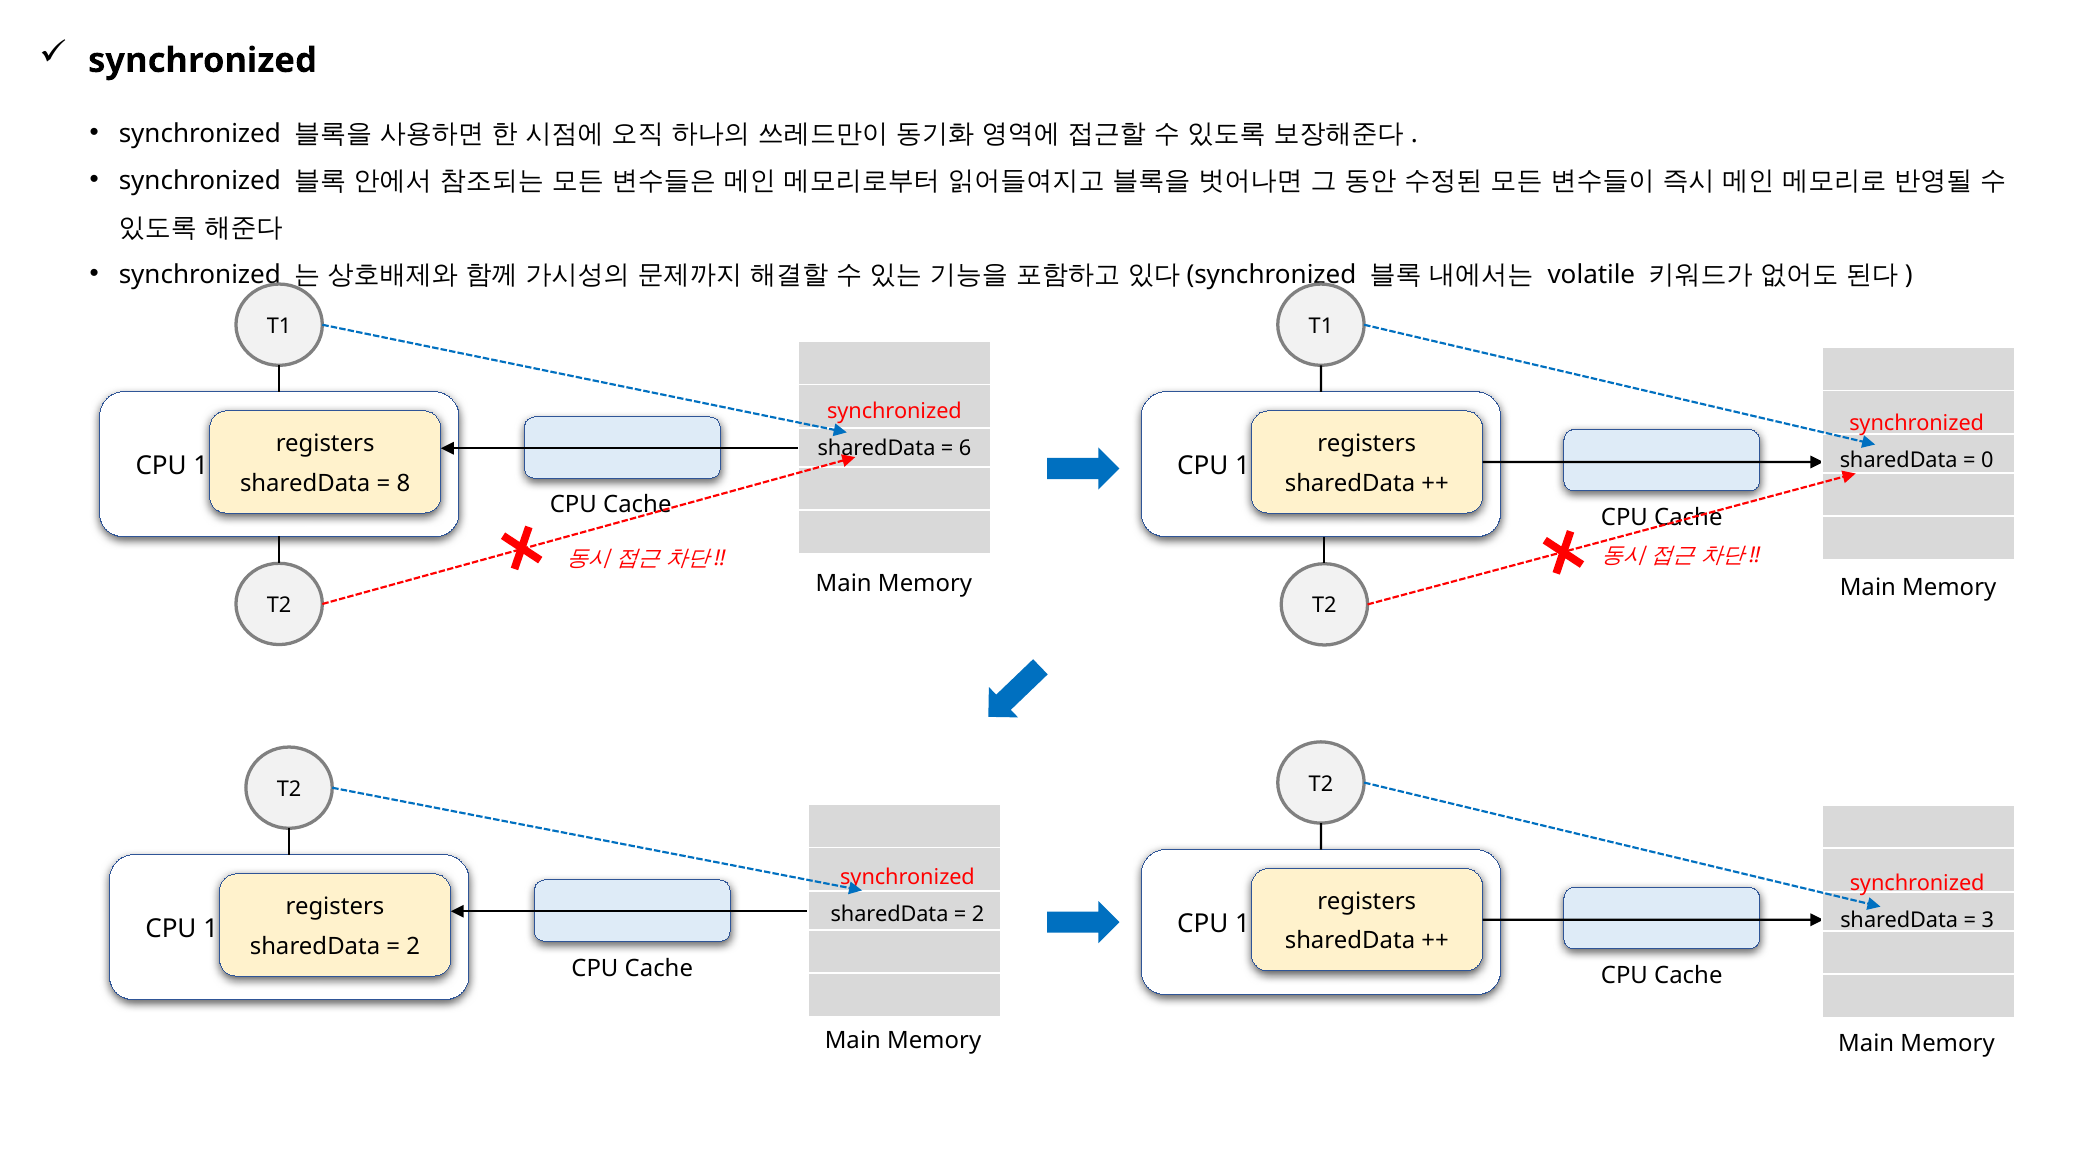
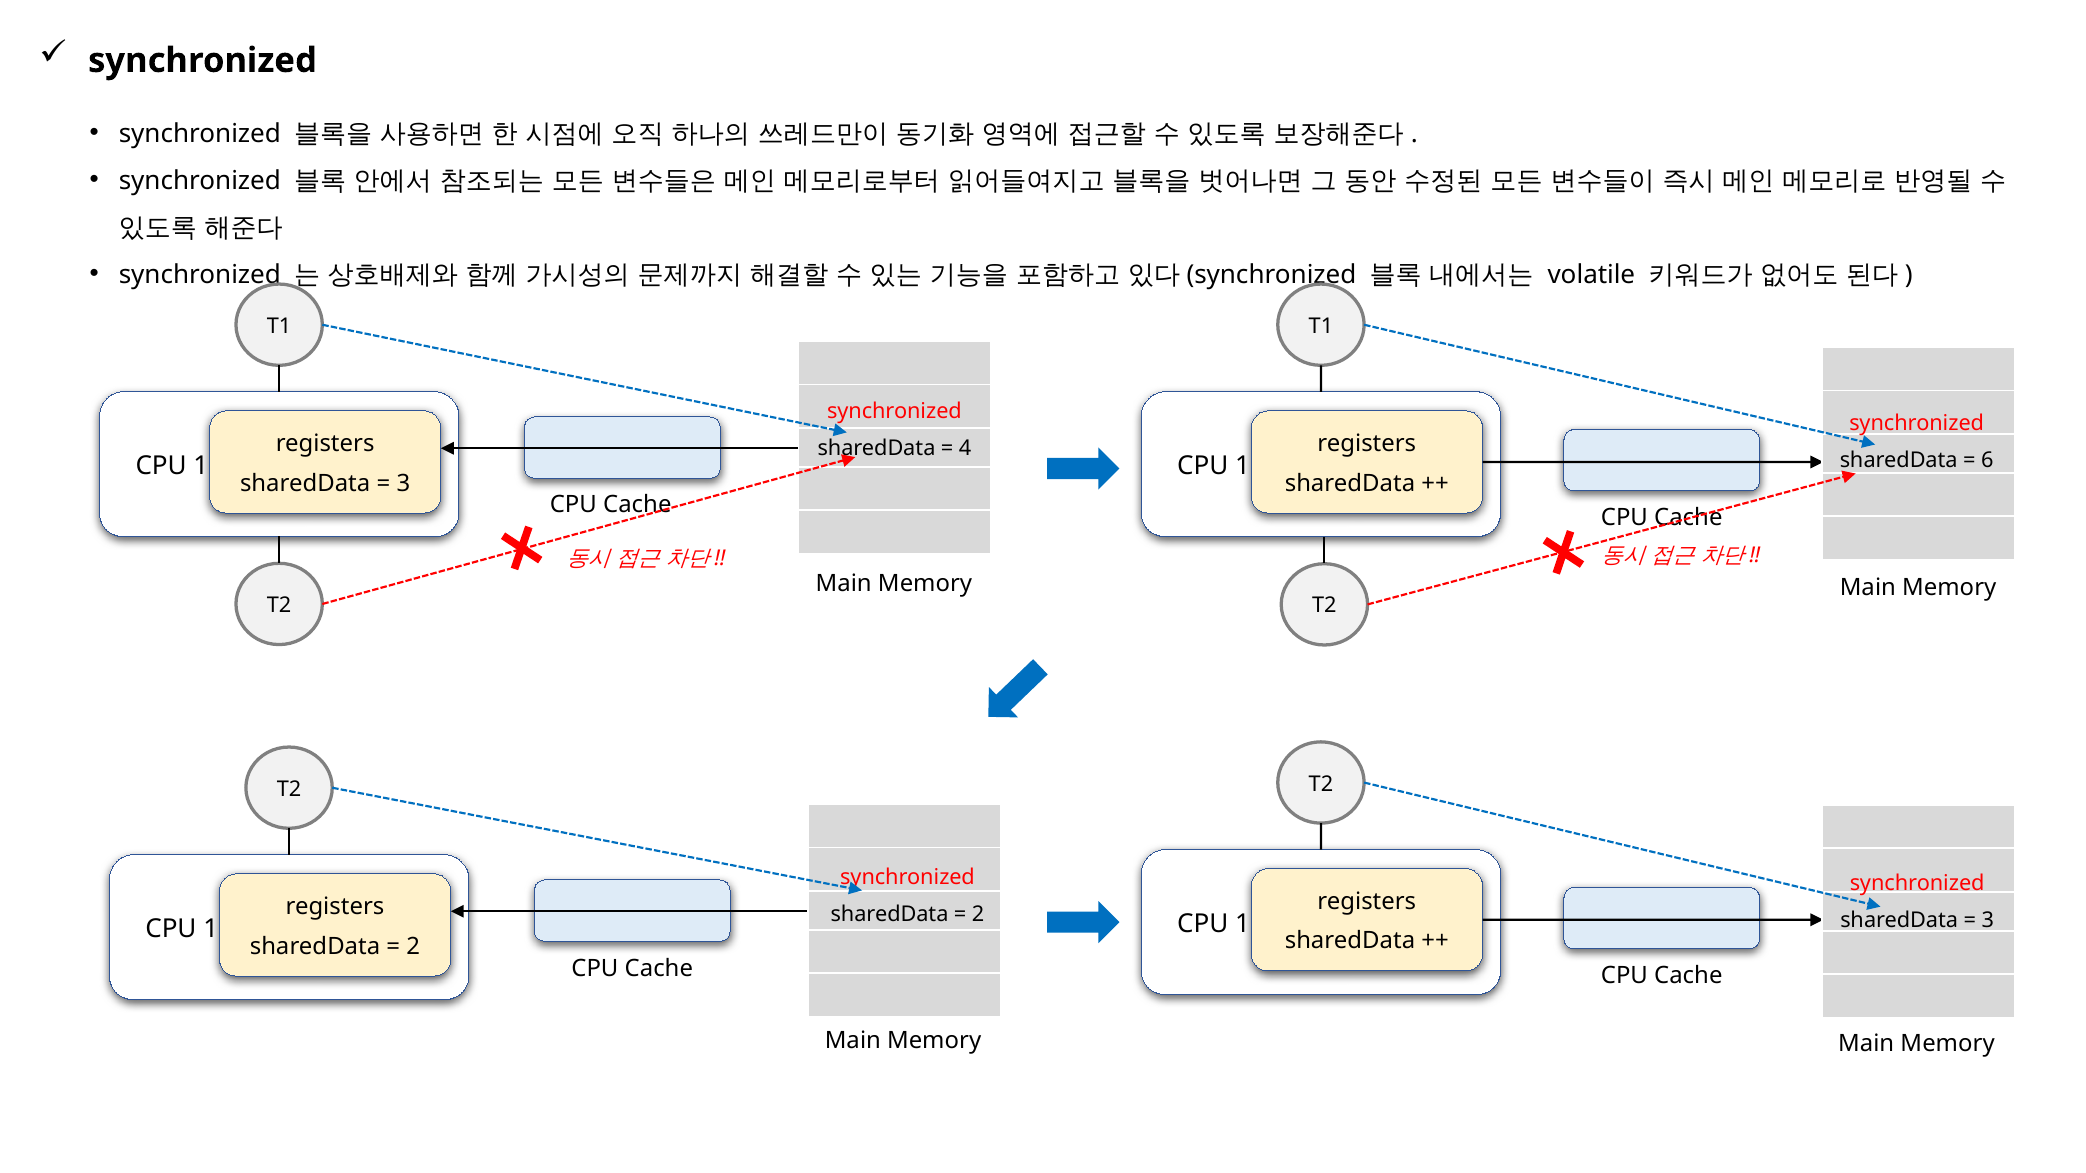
6: 6 -> 4
0: 0 -> 6
8 at (403, 483): 8 -> 3
